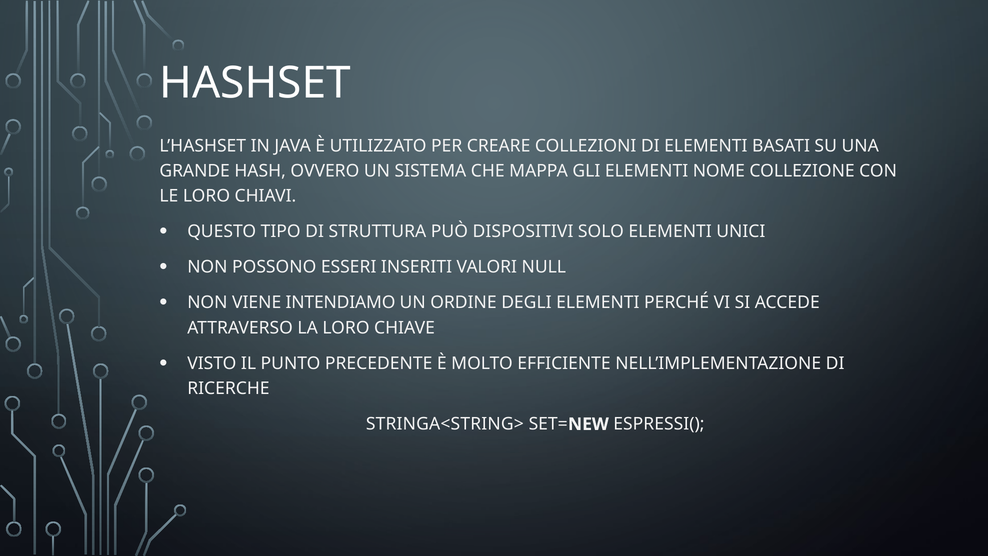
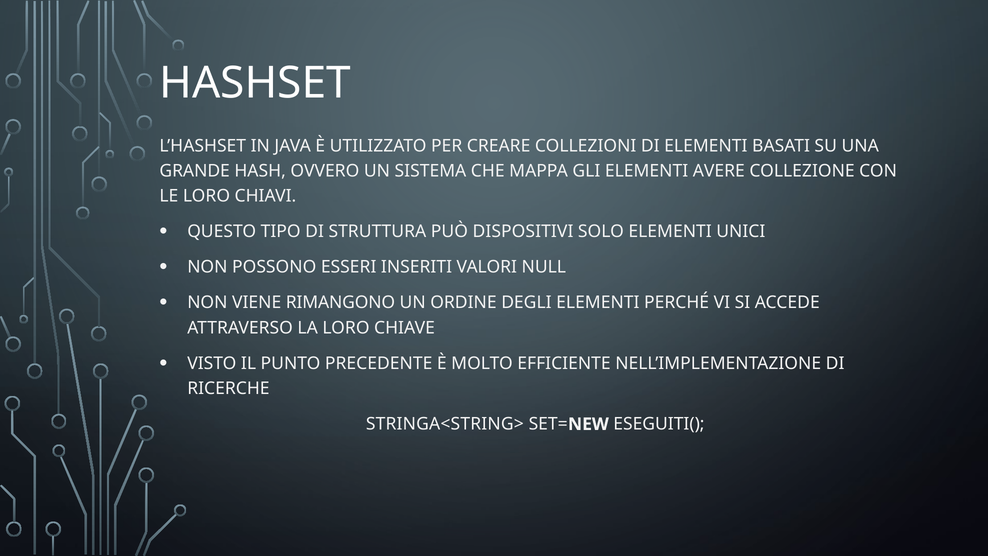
NOME: NOME -> AVERE
INTENDIAMO: INTENDIAMO -> RIMANGONO
ESPRESSI(: ESPRESSI( -> ESEGUITI(
